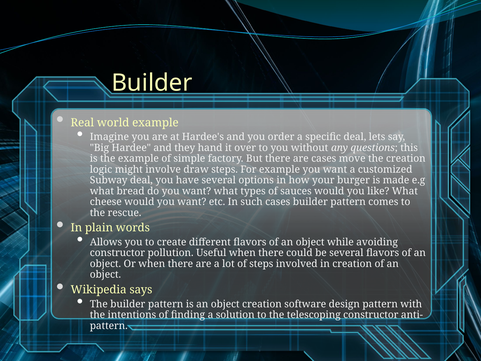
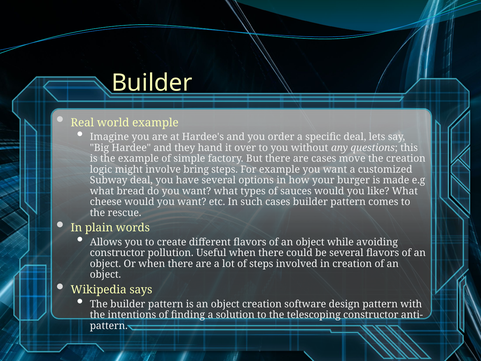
draw: draw -> bring
